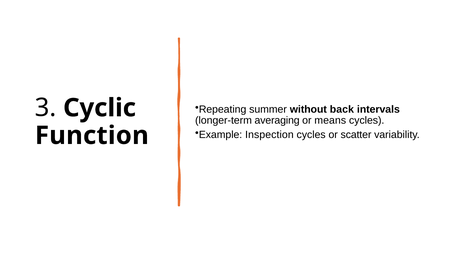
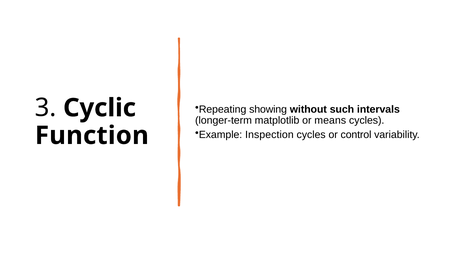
summer: summer -> showing
back: back -> such
averaging: averaging -> matplotlib
scatter: scatter -> control
